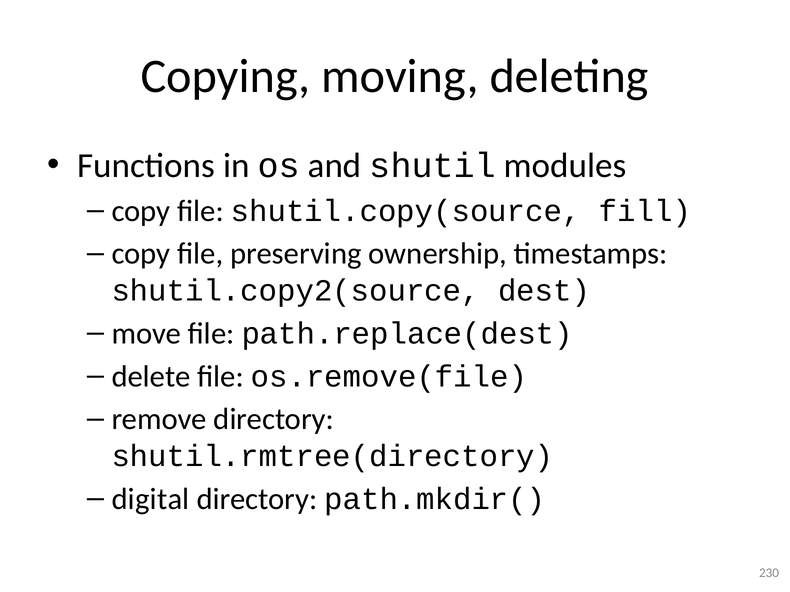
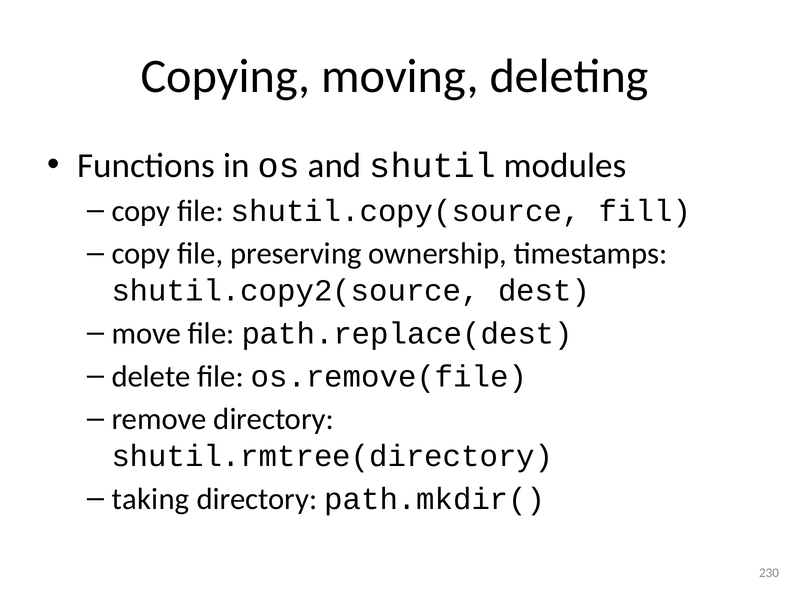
digital: digital -> taking
